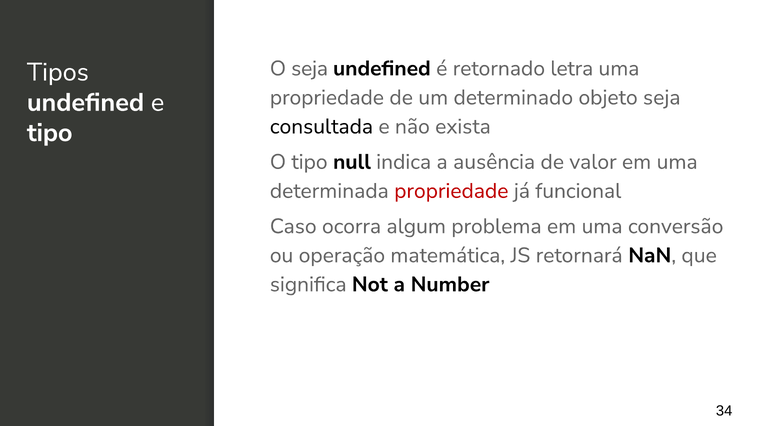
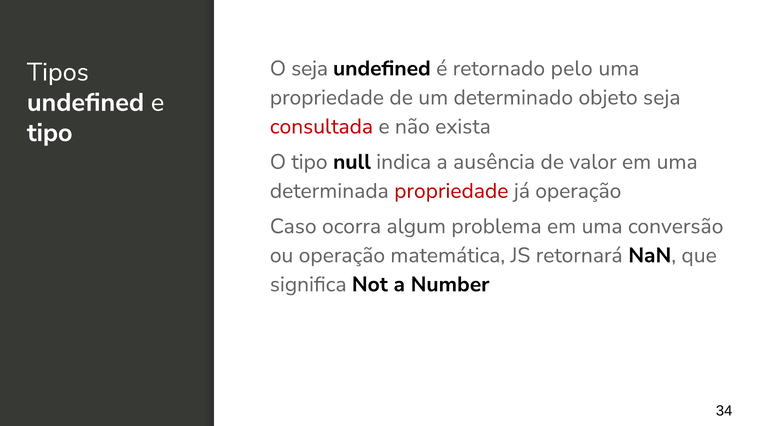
letra: letra -> pelo
consultada colour: black -> red
já funcional: funcional -> operação
